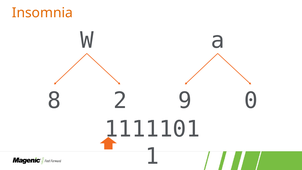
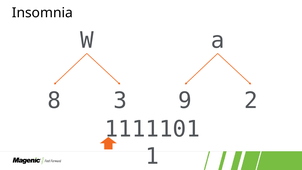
Insomnia colour: orange -> black
2: 2 -> 3
0: 0 -> 2
